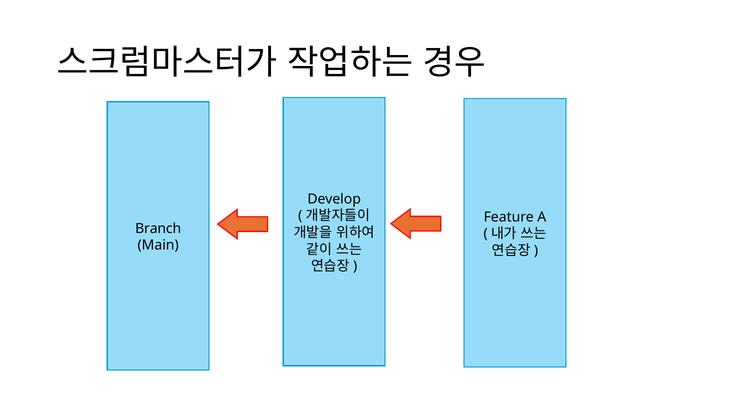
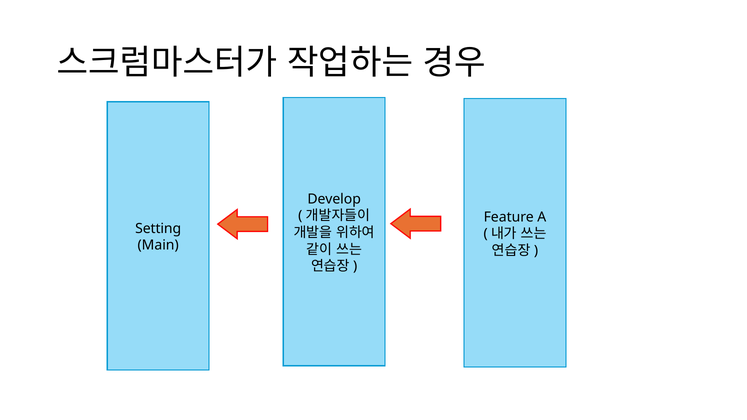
Branch: Branch -> Setting
